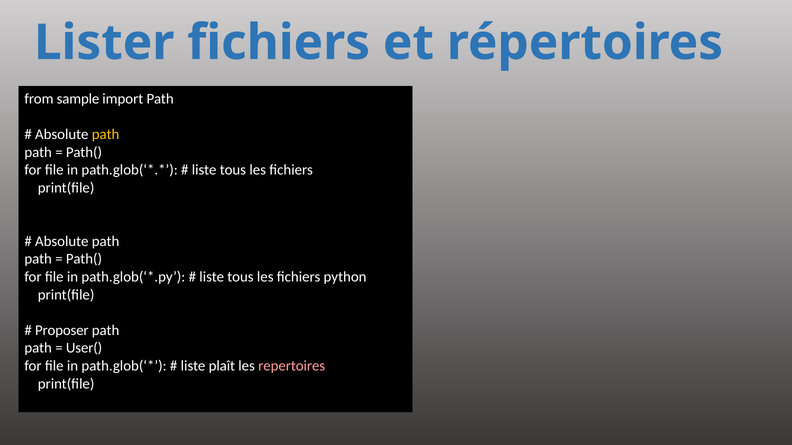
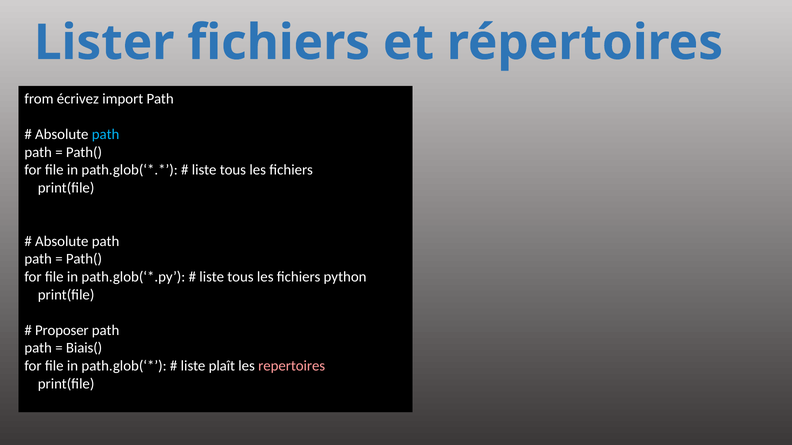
sample: sample -> écrivez
path at (106, 135) colour: yellow -> light blue
User(: User( -> Biais(
